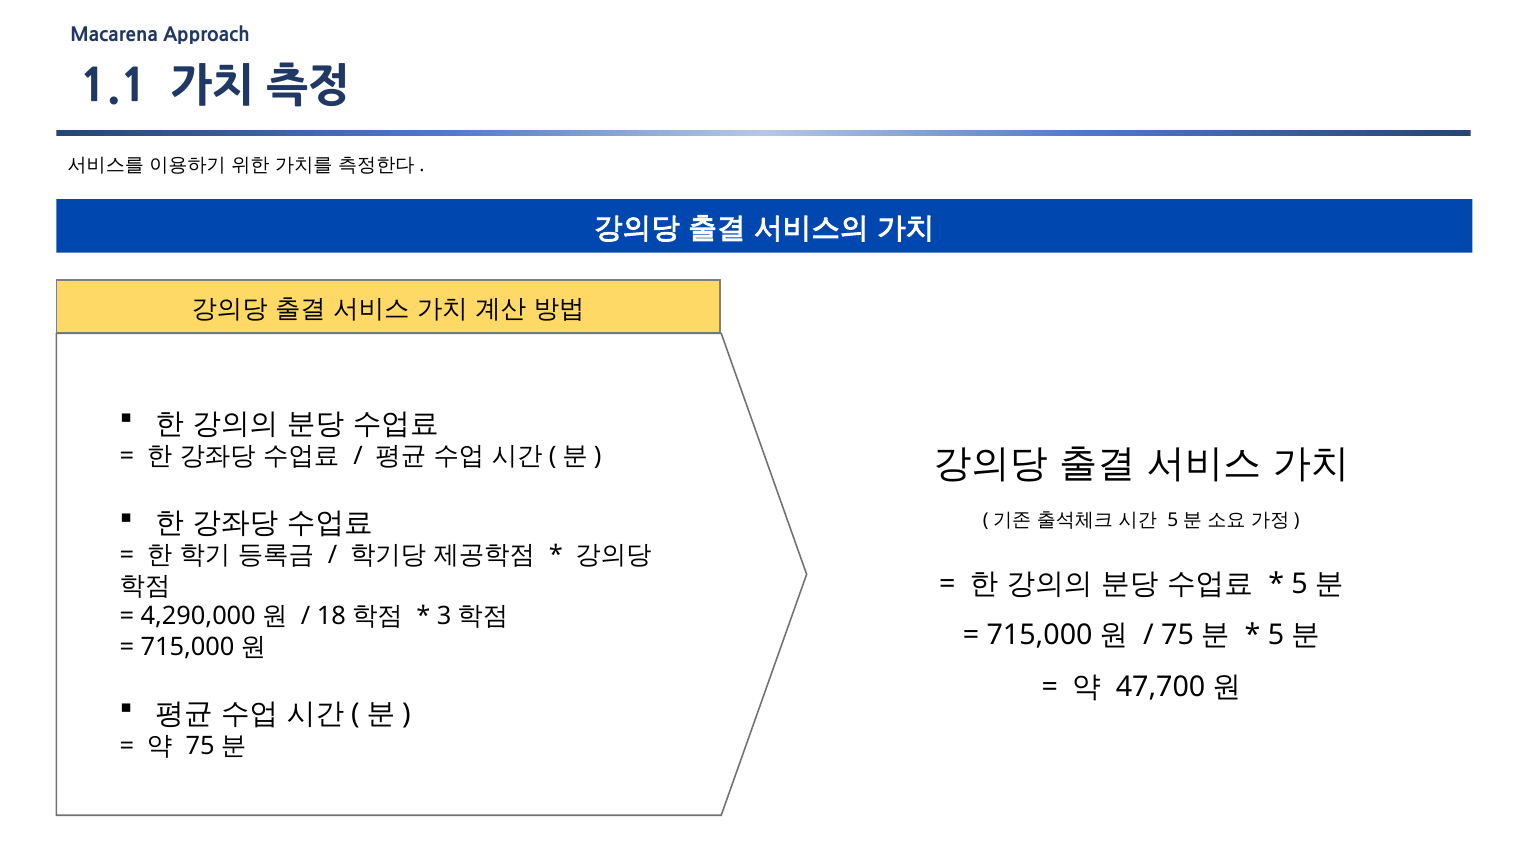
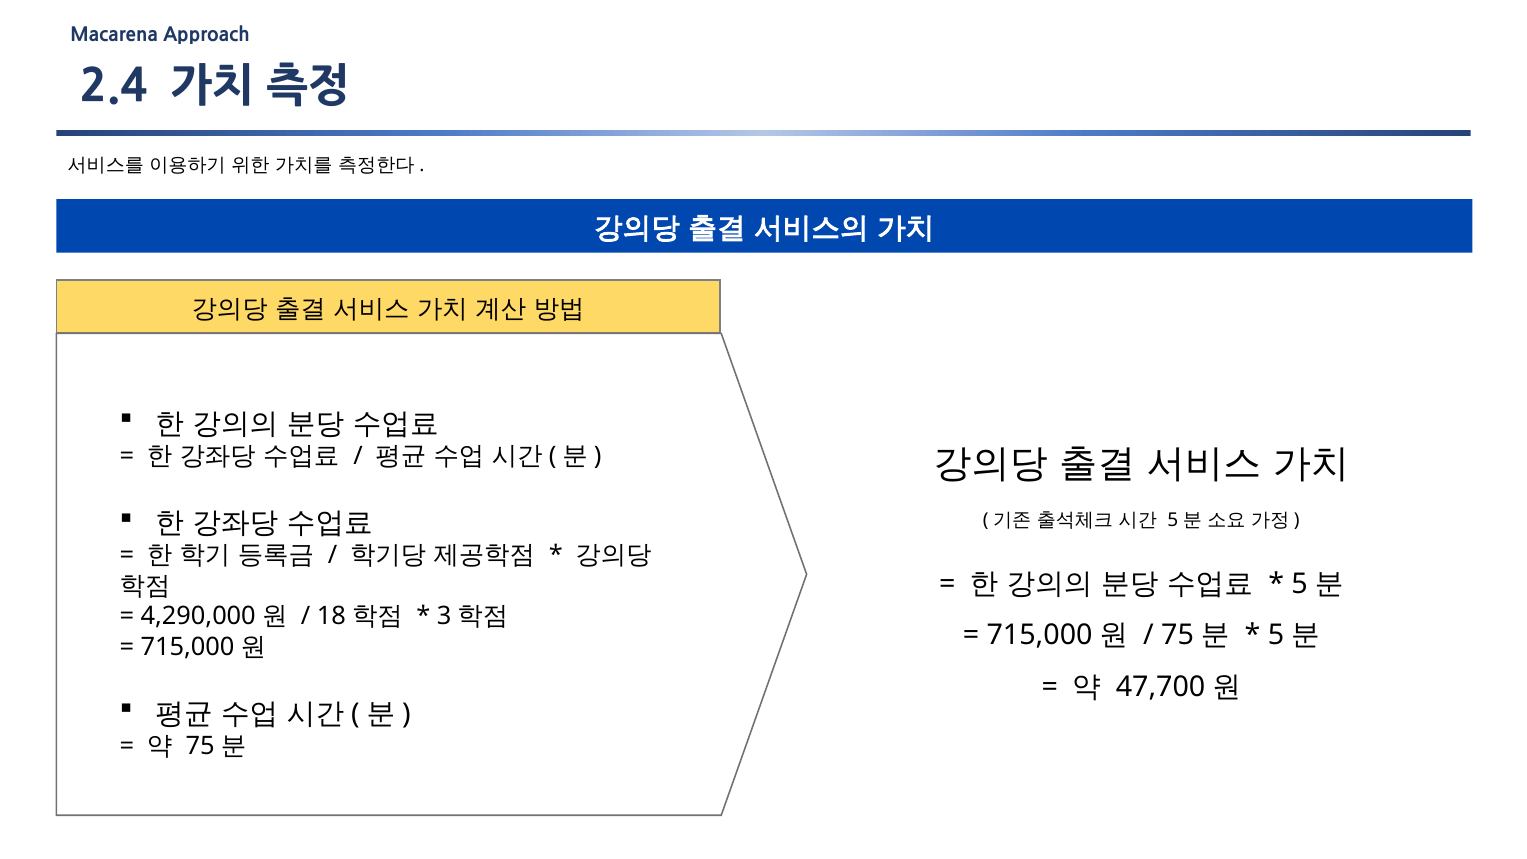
1.1: 1.1 -> 2.4
